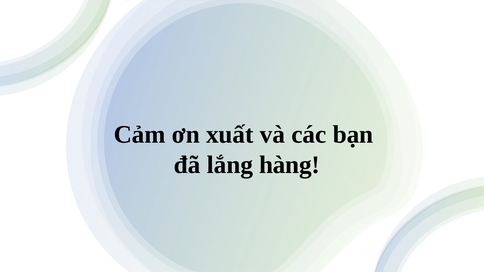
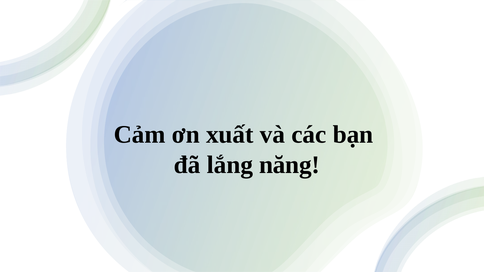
hàng: hàng -> năng
